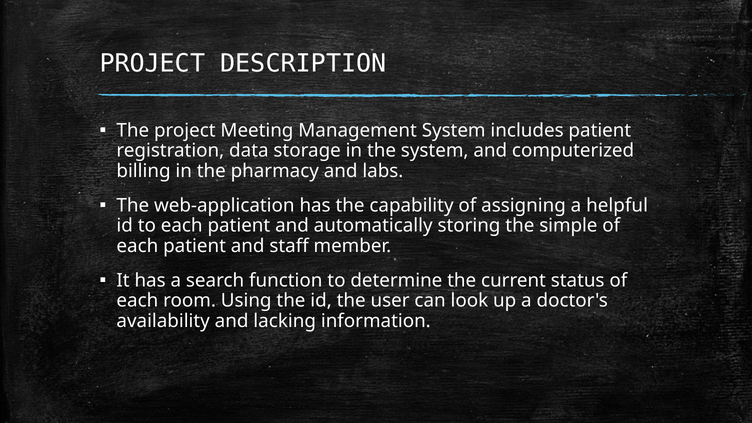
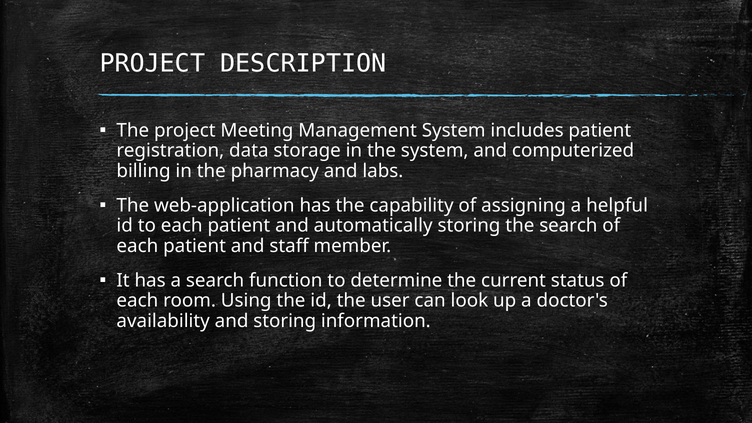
the simple: simple -> search
and lacking: lacking -> storing
